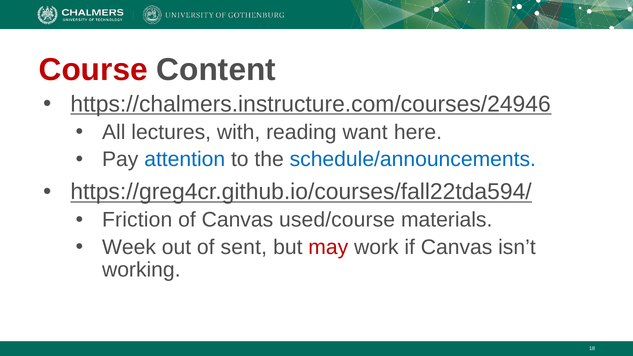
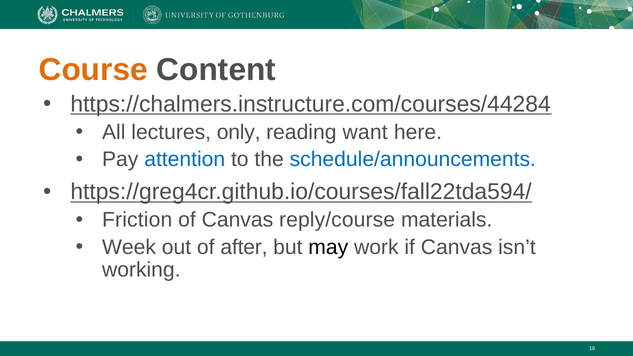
Course colour: red -> orange
https://chalmers.instructure.com/courses/24946: https://chalmers.instructure.com/courses/24946 -> https://chalmers.instructure.com/courses/44284
with: with -> only
used/course: used/course -> reply/course
sent: sent -> after
may colour: red -> black
